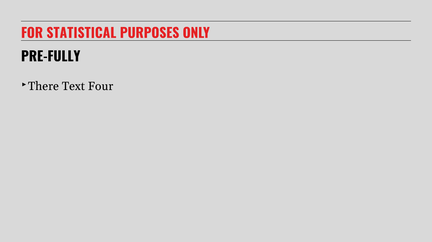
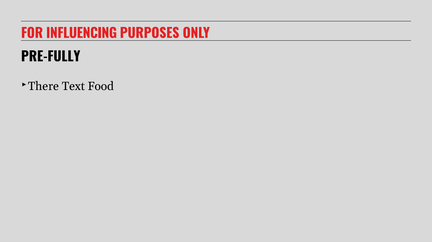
STATISTICAL: STATISTICAL -> INFLUENCING
Four: Four -> Food
